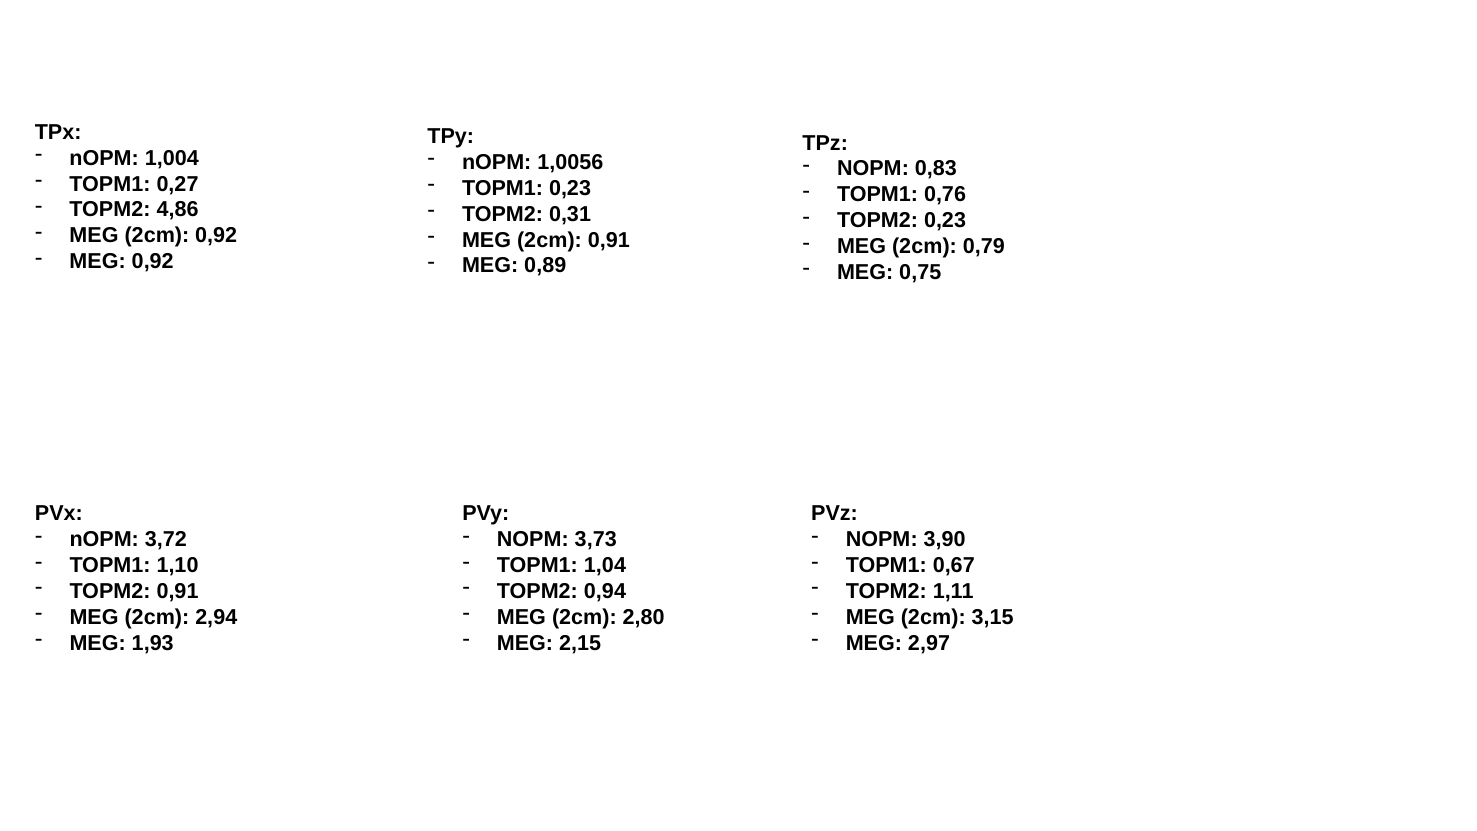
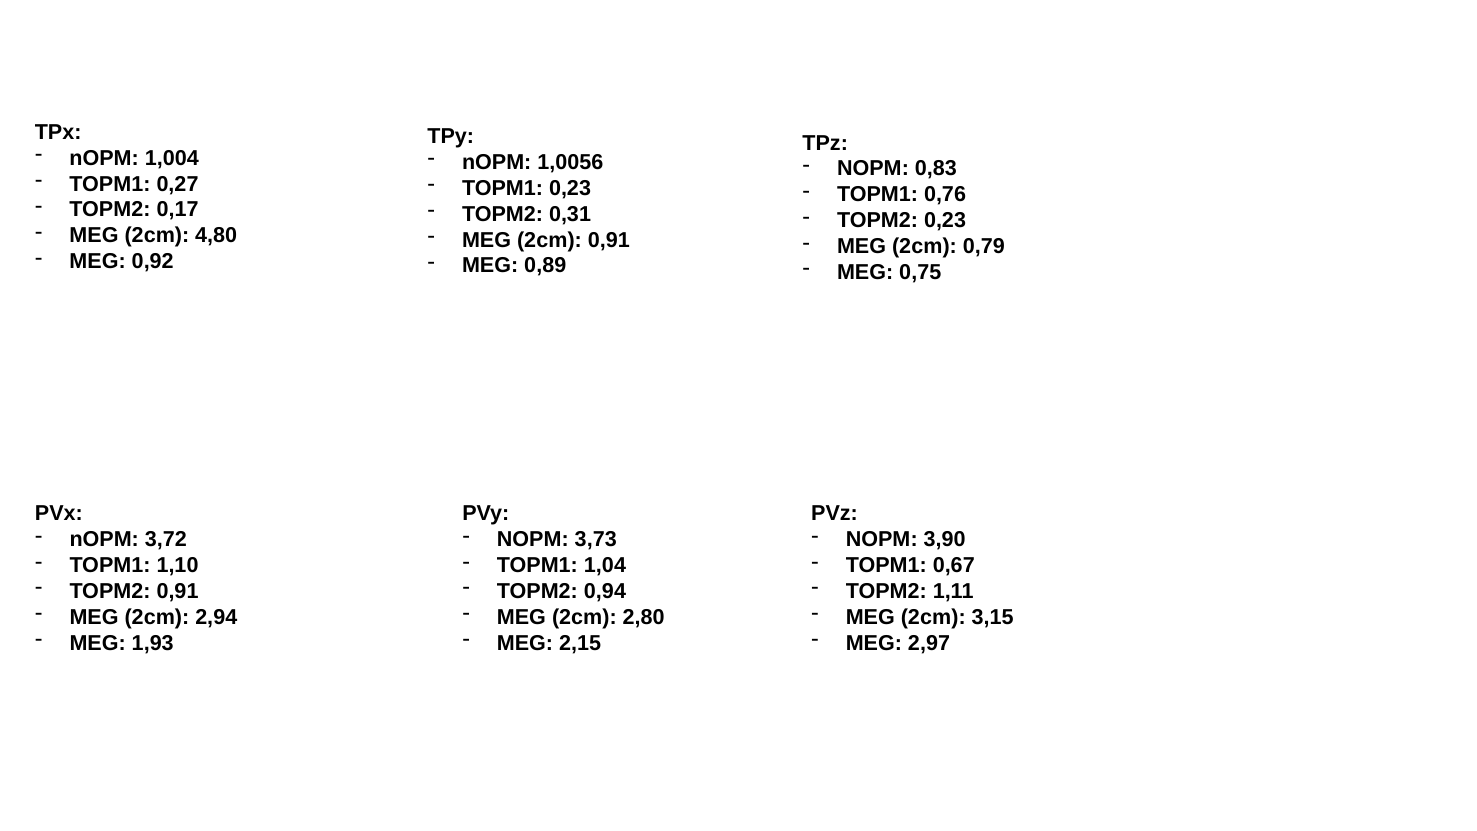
4,86: 4,86 -> 0,17
2cm 0,92: 0,92 -> 4,80
